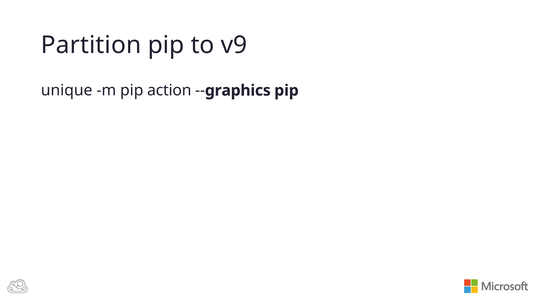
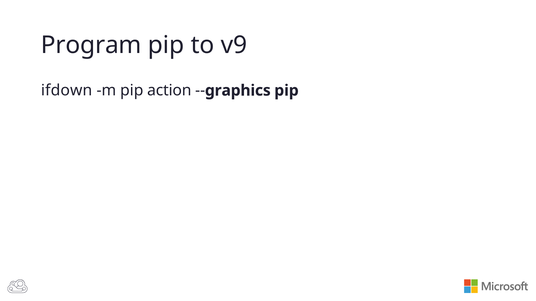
Partition: Partition -> Program
unique: unique -> ifdown
